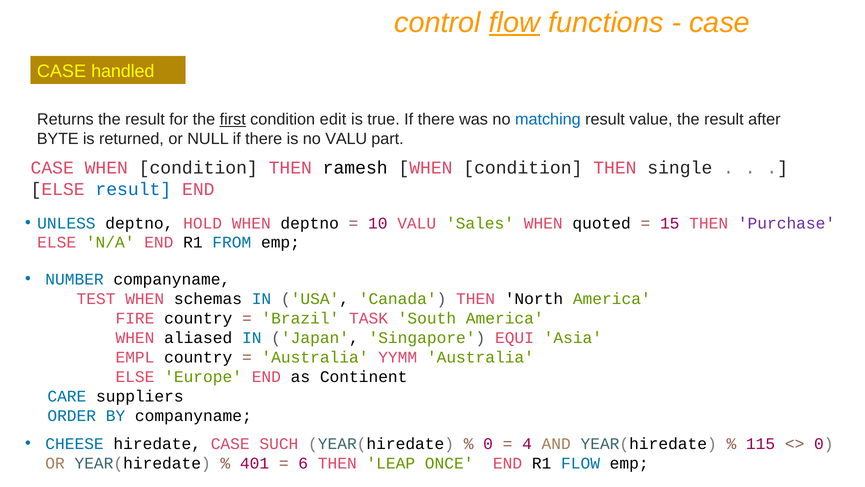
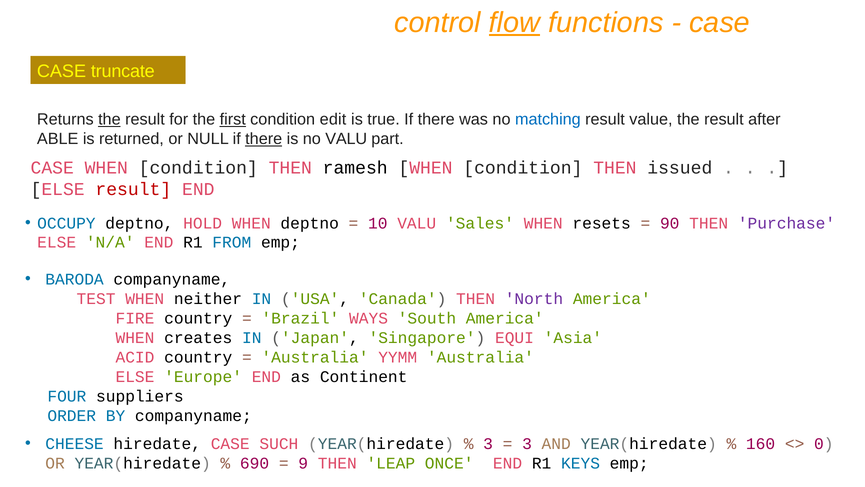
handled: handled -> truncate
the at (109, 119) underline: none -> present
BYTE: BYTE -> ABLE
there at (264, 139) underline: none -> present
single: single -> issued
result at (133, 189) colour: blue -> red
UNLESS: UNLESS -> OCCUPY
quoted: quoted -> resets
15: 15 -> 90
NUMBER: NUMBER -> BARODA
schemas: schemas -> neither
North colour: black -> purple
TASK: TASK -> WAYS
aliased: aliased -> creates
EMPL: EMPL -> ACID
CARE: CARE -> FOUR
0 at (488, 443): 0 -> 3
4 at (527, 443): 4 -> 3
115: 115 -> 160
401: 401 -> 690
6: 6 -> 9
R1 FLOW: FLOW -> KEYS
